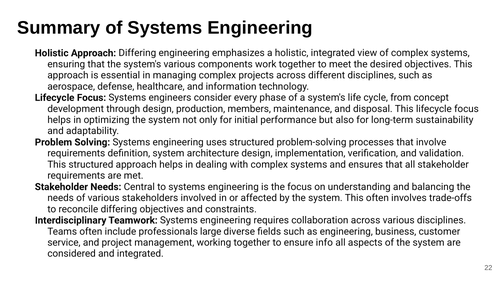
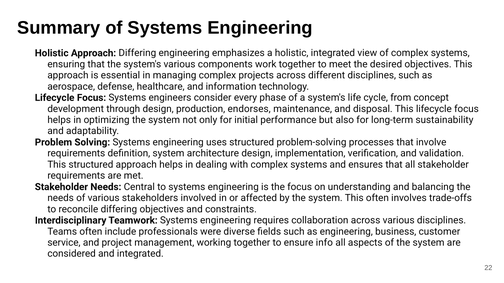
members: members -> endorses
large: large -> were
